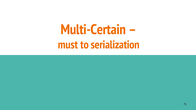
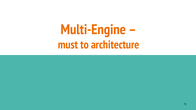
Multi-Certain: Multi-Certain -> Multi-Engine
serialization: serialization -> architecture
